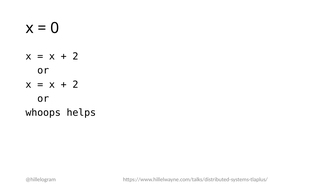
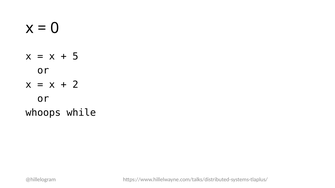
2 at (75, 57): 2 -> 5
helps: helps -> while
